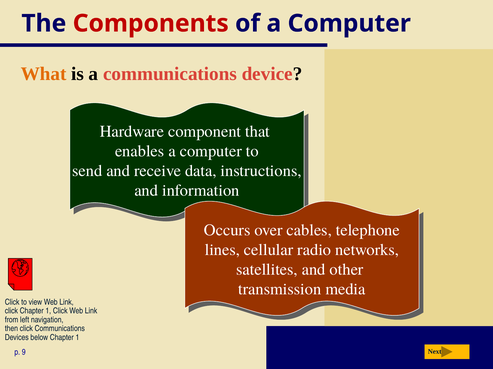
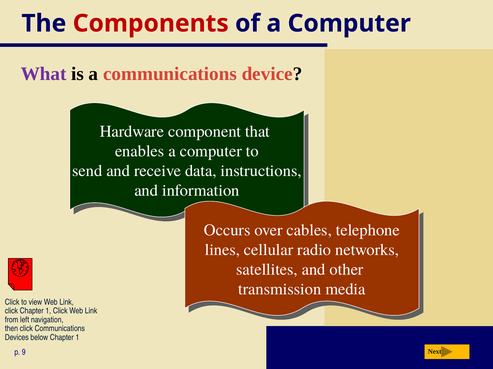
What colour: orange -> purple
